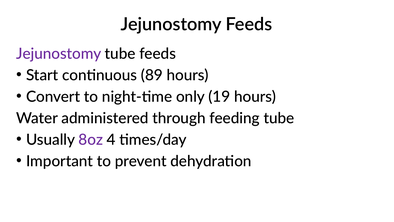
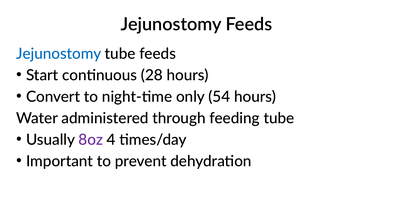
Jejunostomy at (59, 54) colour: purple -> blue
89: 89 -> 28
19: 19 -> 54
